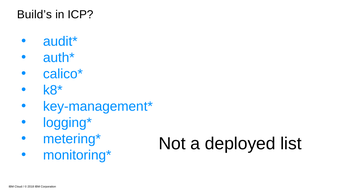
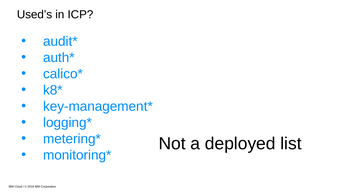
Build’s: Build’s -> Used’s
